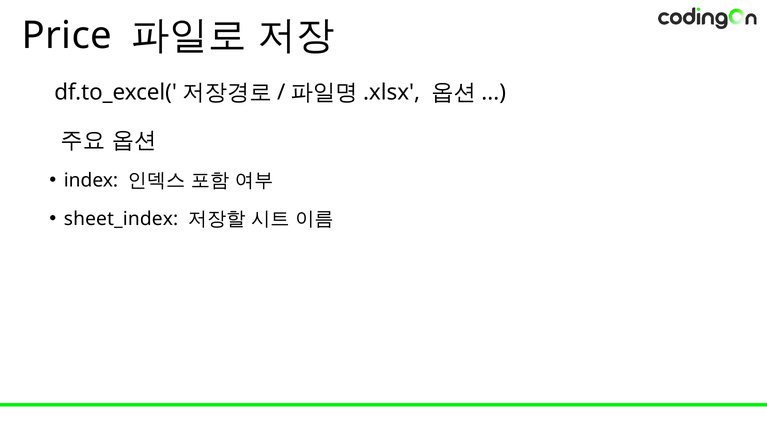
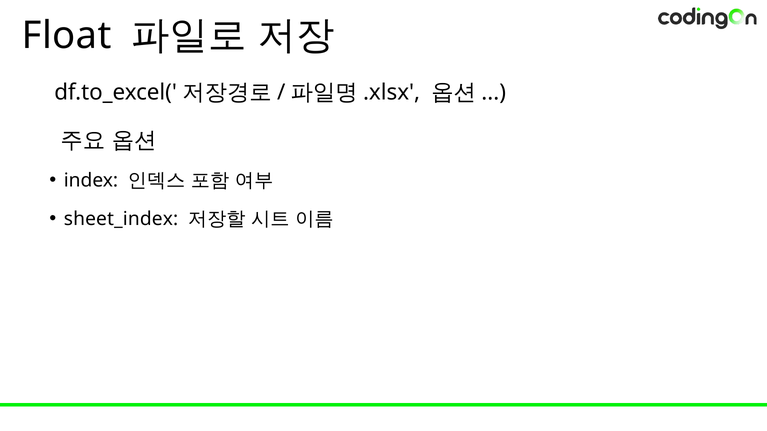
Price: Price -> Float
